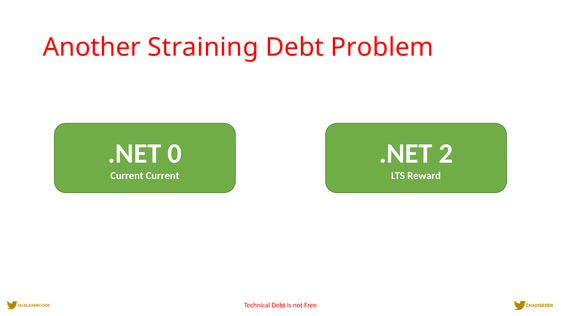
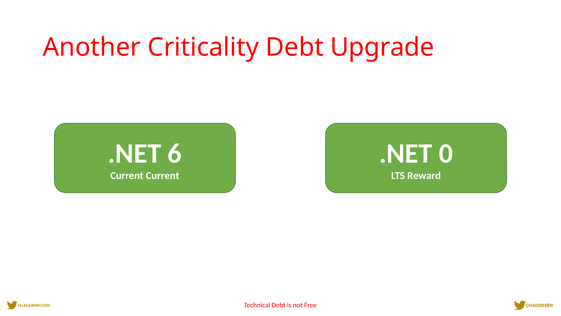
Straining: Straining -> Criticality
Problem: Problem -> Upgrade
0: 0 -> 6
2: 2 -> 0
